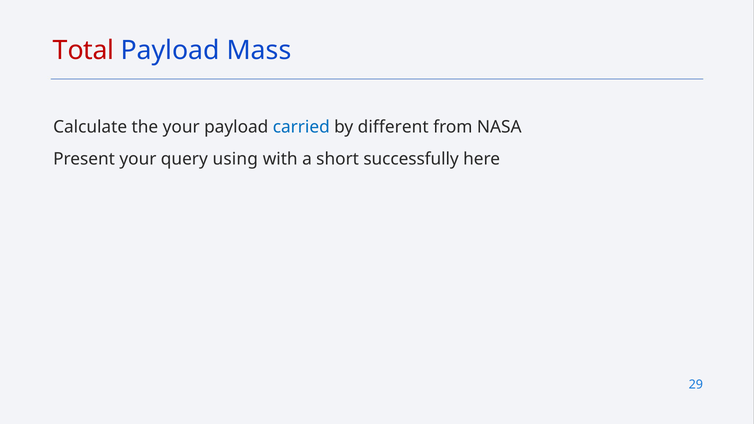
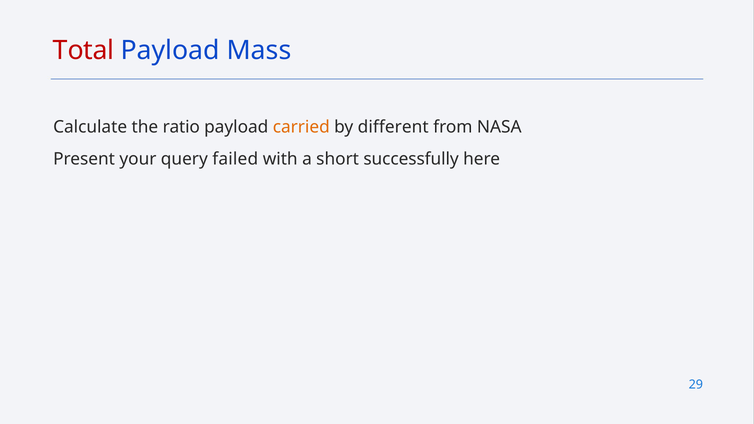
the your: your -> ratio
carried colour: blue -> orange
using: using -> failed
